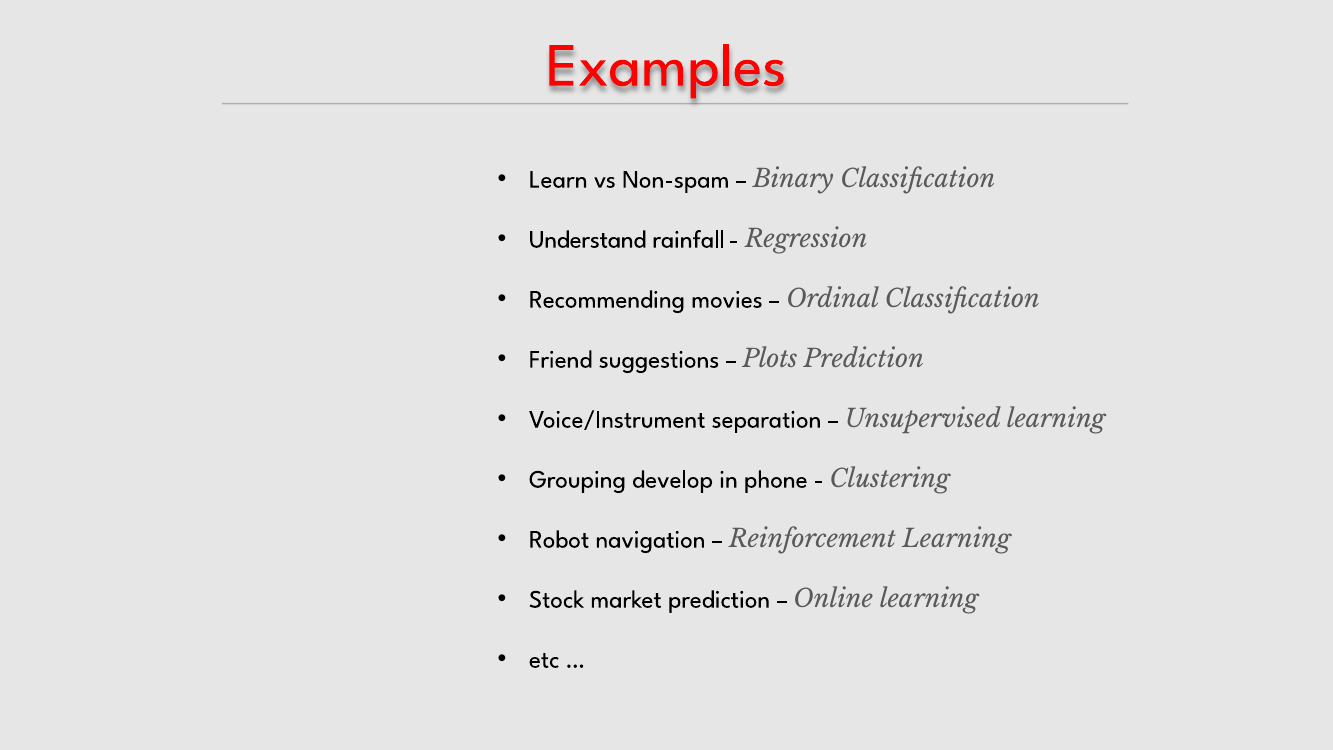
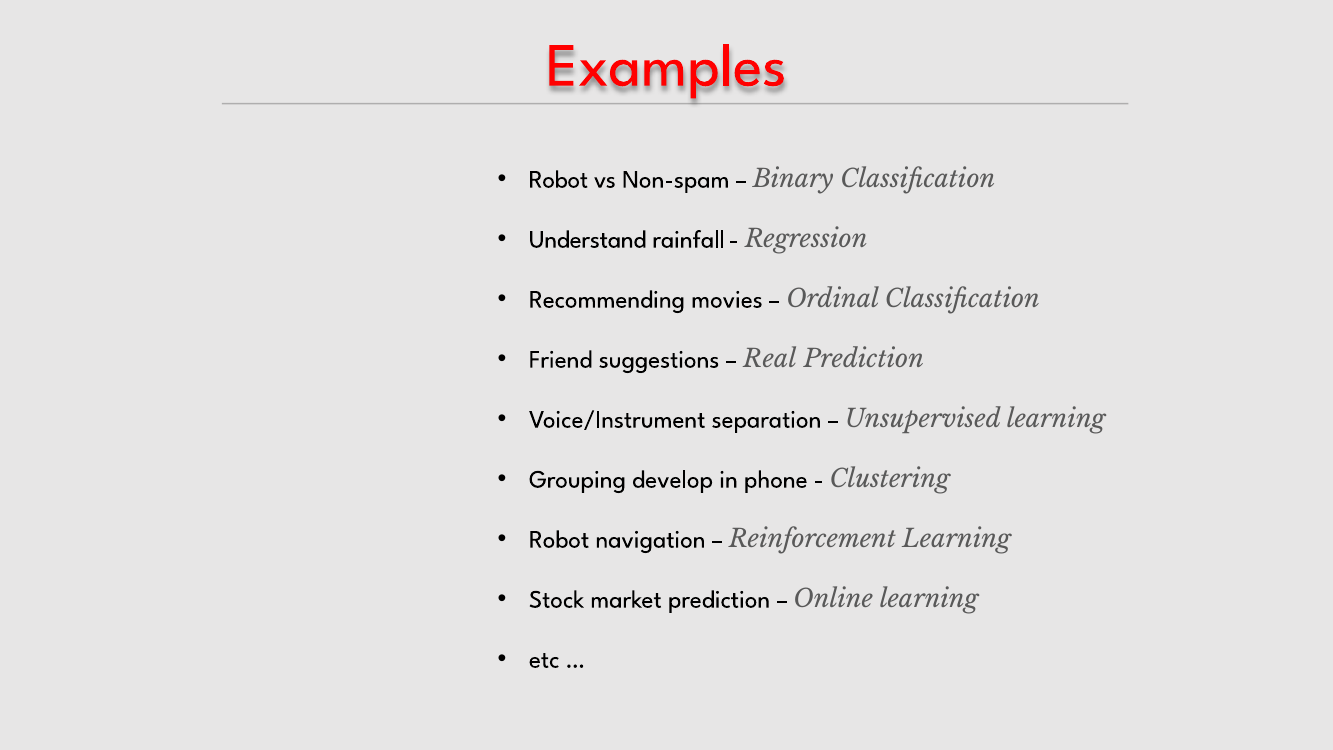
Learn at (558, 179): Learn -> Robot
Plots: Plots -> Real
